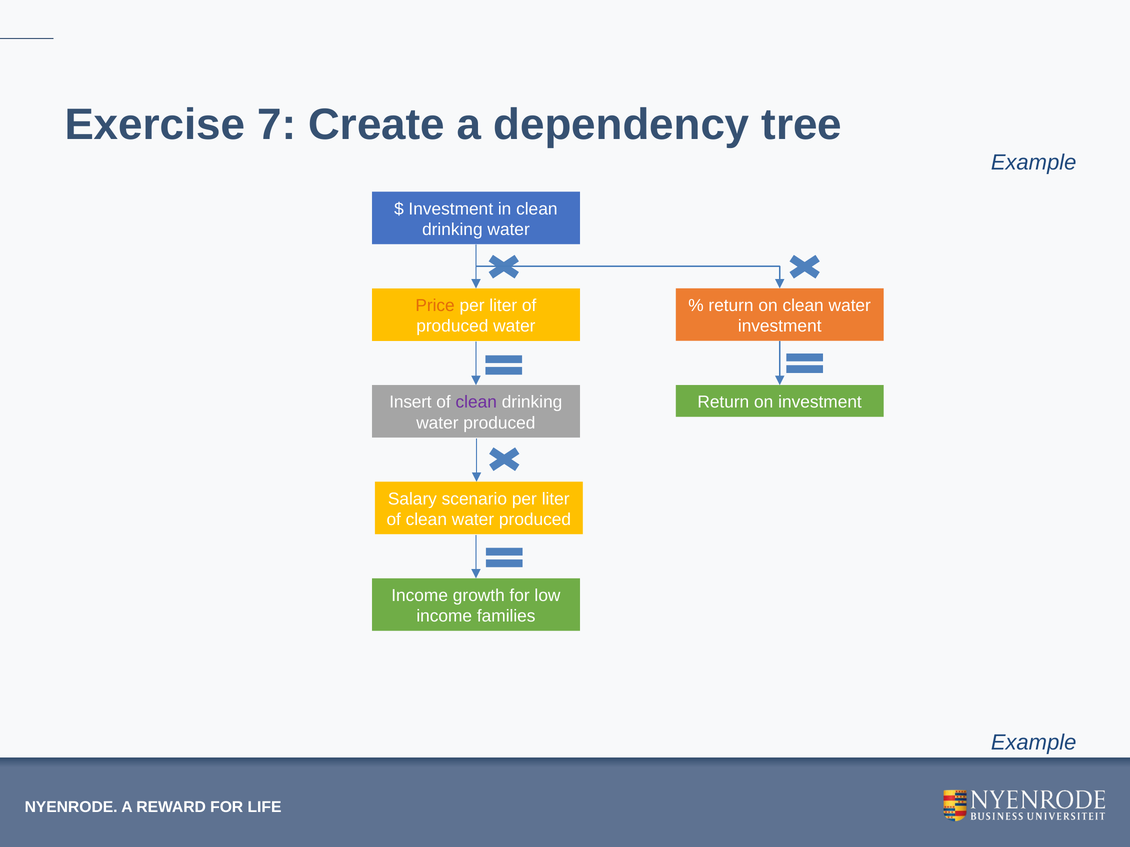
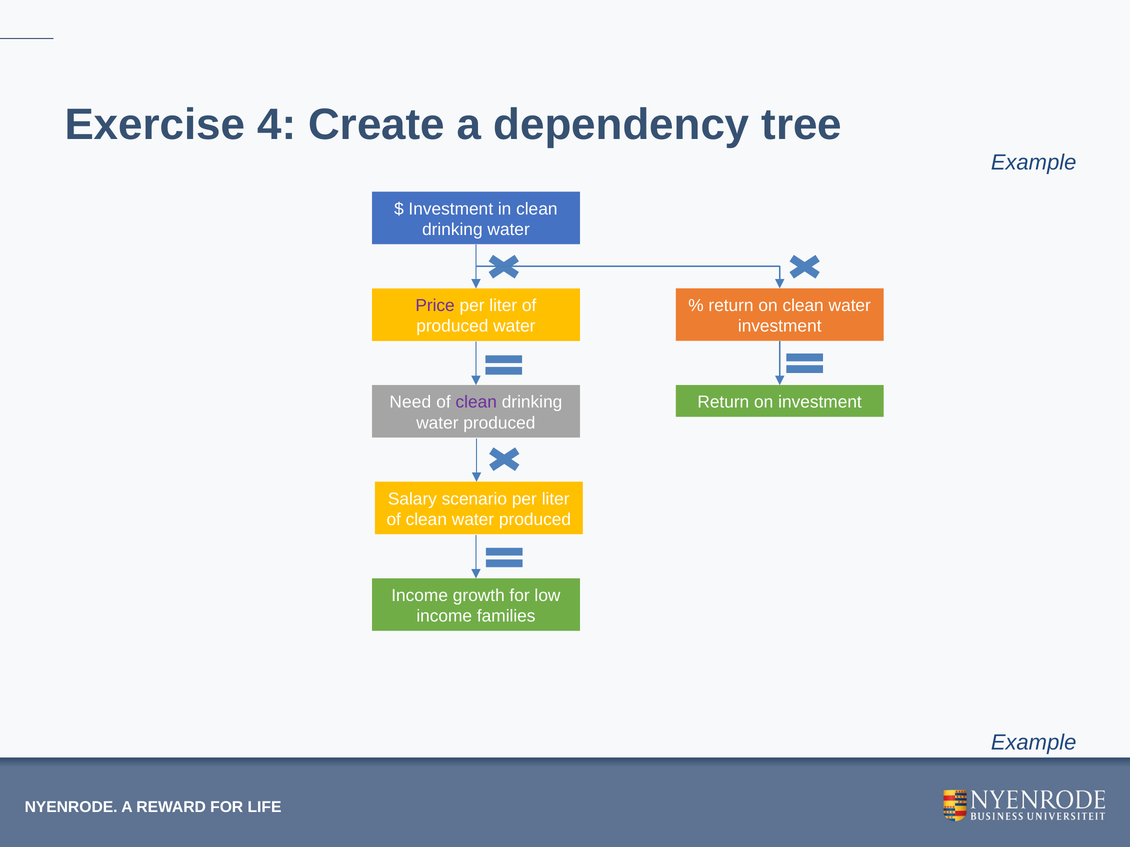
7: 7 -> 4
Price colour: orange -> purple
Insert: Insert -> Need
